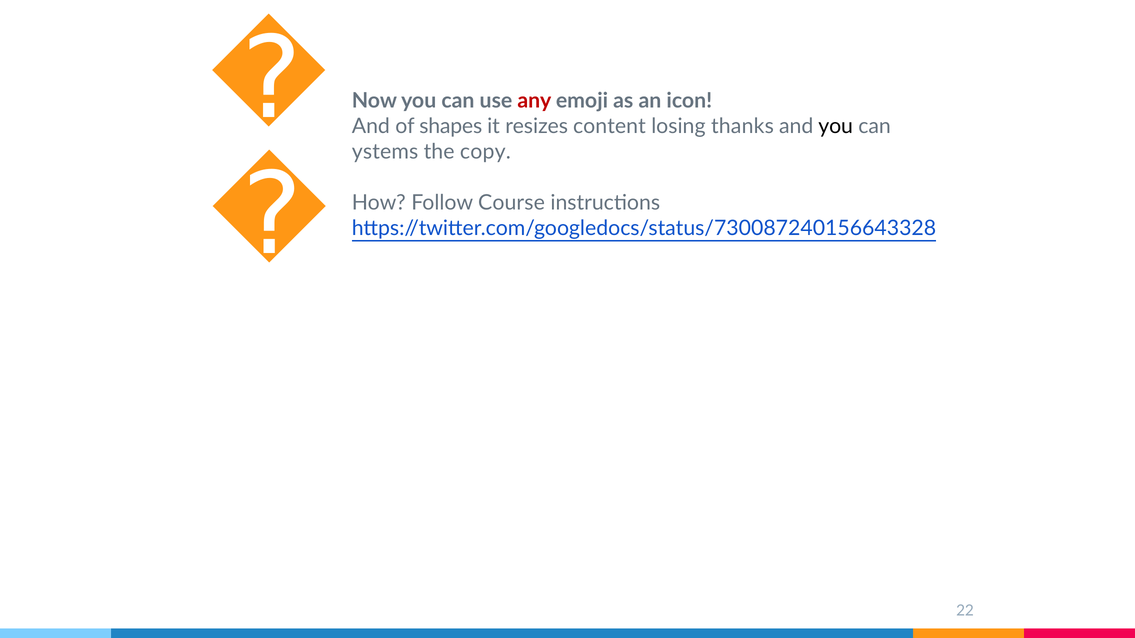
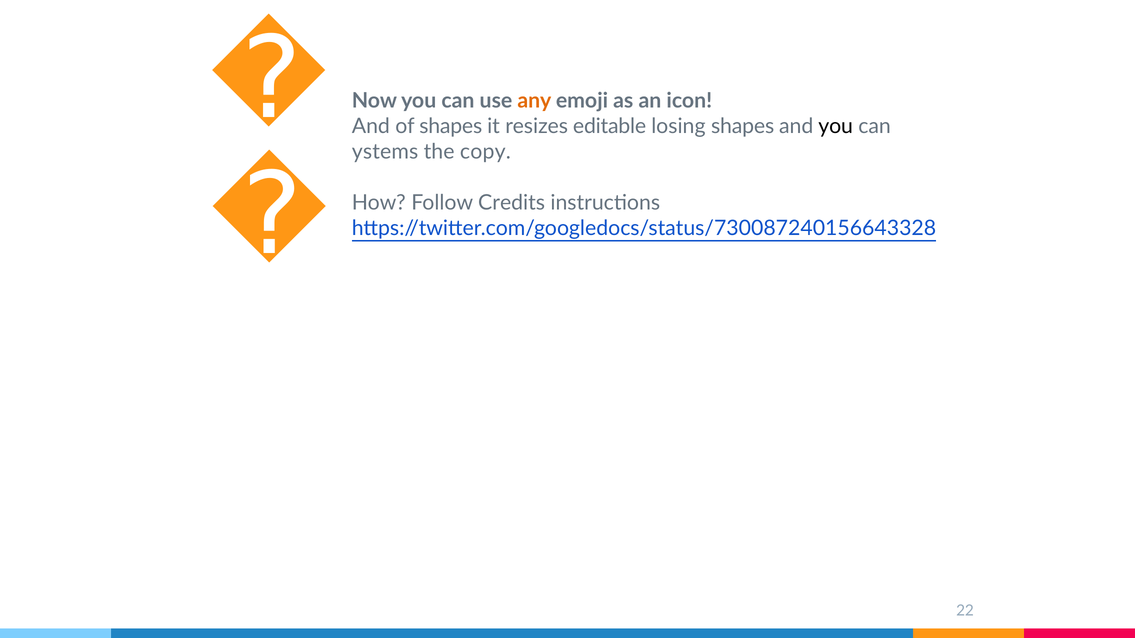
any colour: red -> orange
content: content -> editable
losing thanks: thanks -> shapes
Course: Course -> Credits
